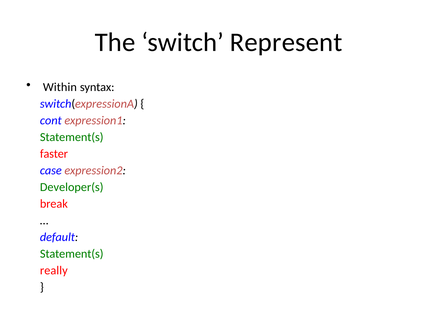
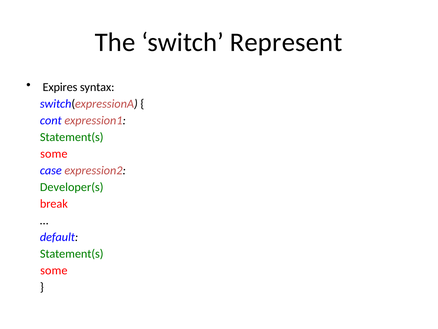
Within: Within -> Expires
faster at (54, 154): faster -> some
really at (54, 270): really -> some
